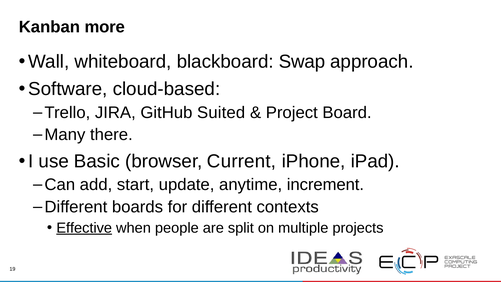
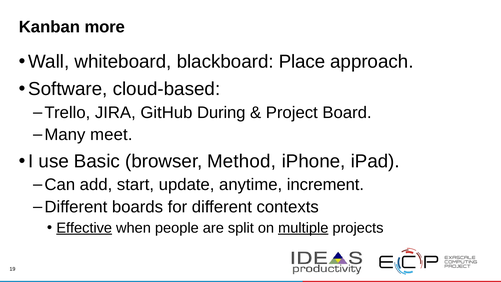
Swap: Swap -> Place
Suited: Suited -> During
there: there -> meet
Current: Current -> Method
multiple underline: none -> present
